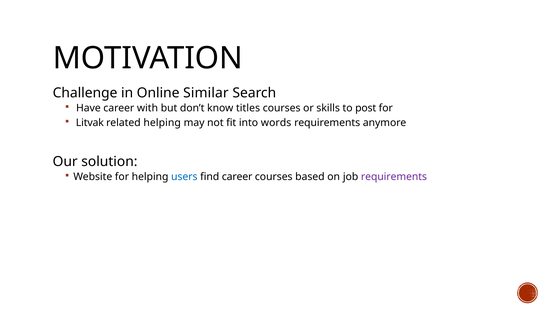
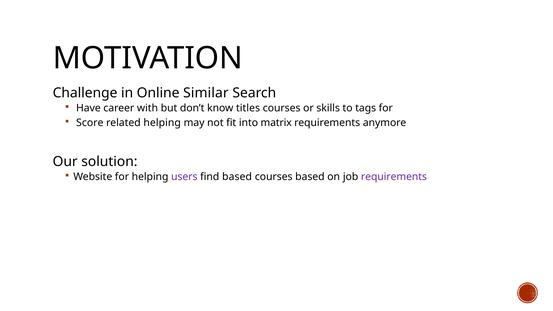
post: post -> tags
Litvak: Litvak -> Score
words: words -> matrix
users colour: blue -> purple
find career: career -> based
